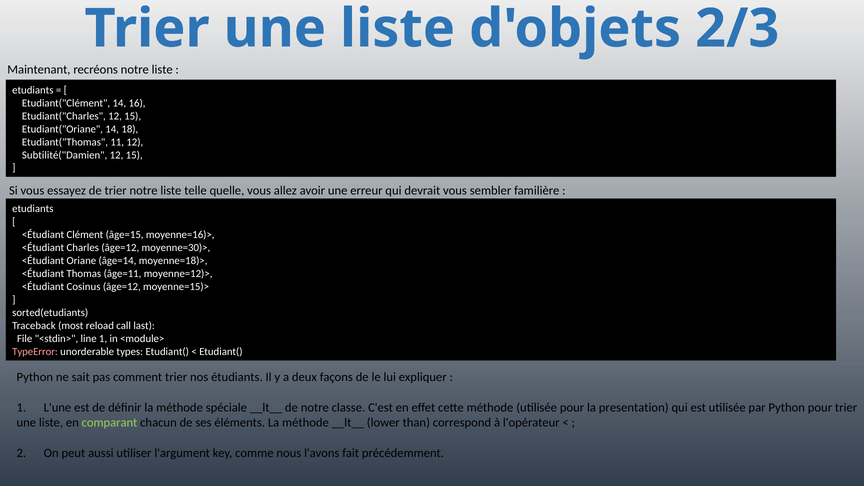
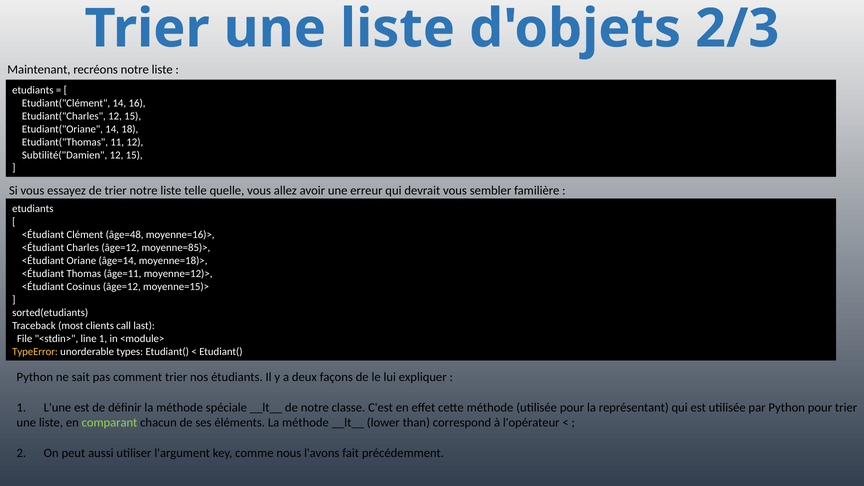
âge=15: âge=15 -> âge=48
moyenne=30)>: moyenne=30)> -> moyenne=85)>
reload: reload -> clients
TypeError colour: pink -> yellow
presentation: presentation -> représentant
